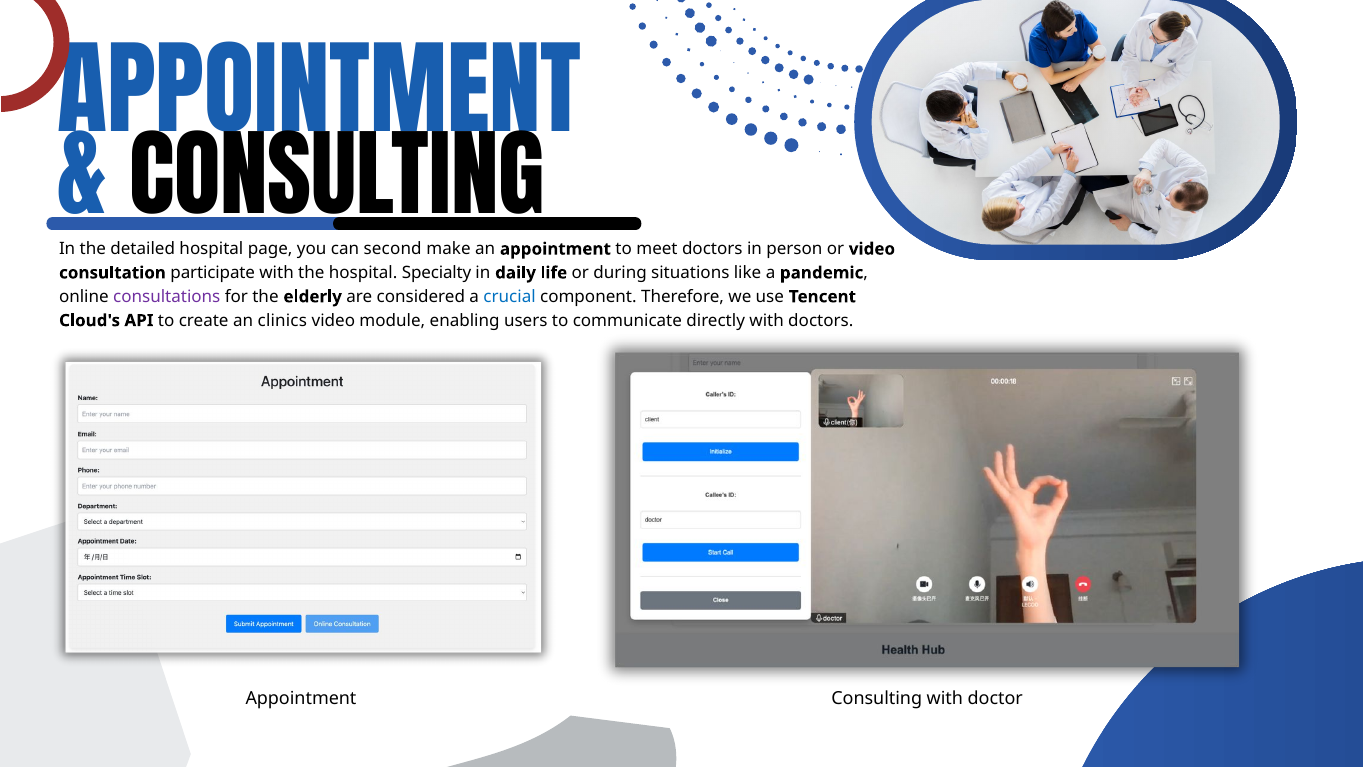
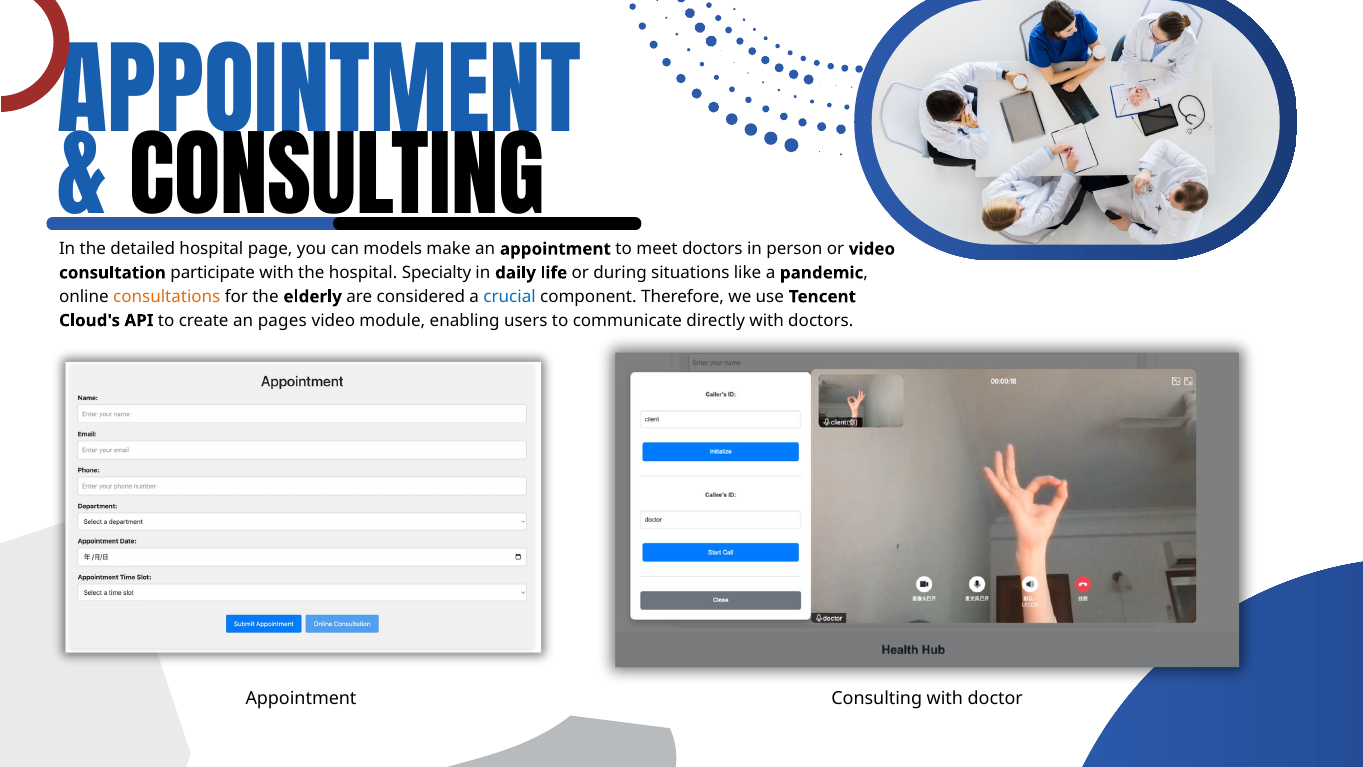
second: second -> models
consultations colour: purple -> orange
clinics: clinics -> pages
